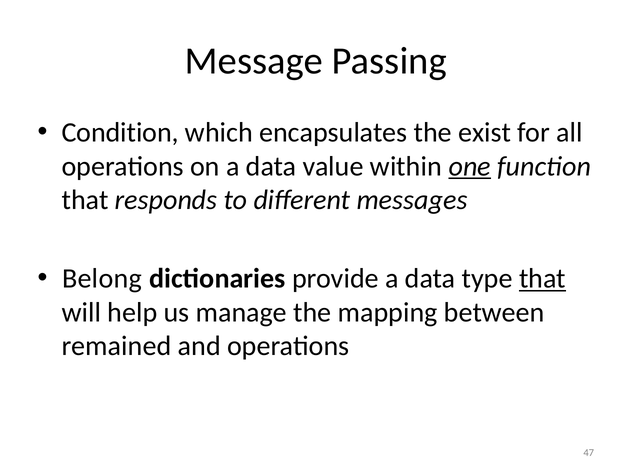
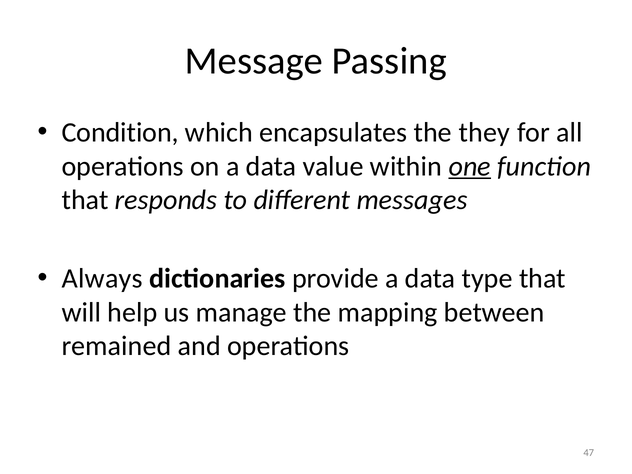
exist: exist -> they
Belong: Belong -> Always
that at (542, 279) underline: present -> none
